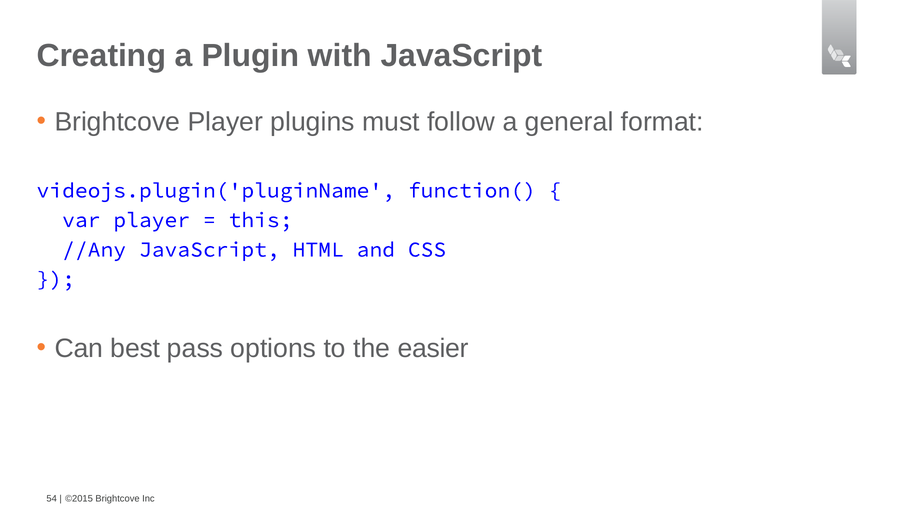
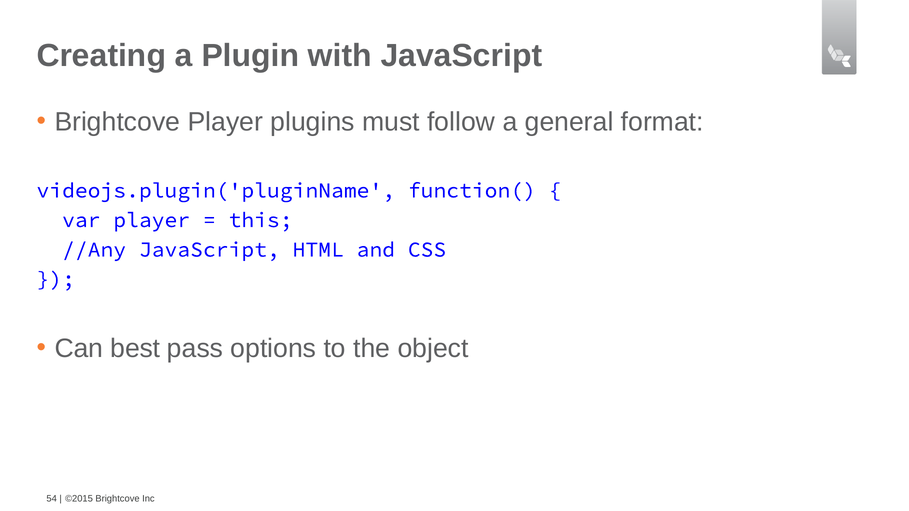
easier: easier -> object
